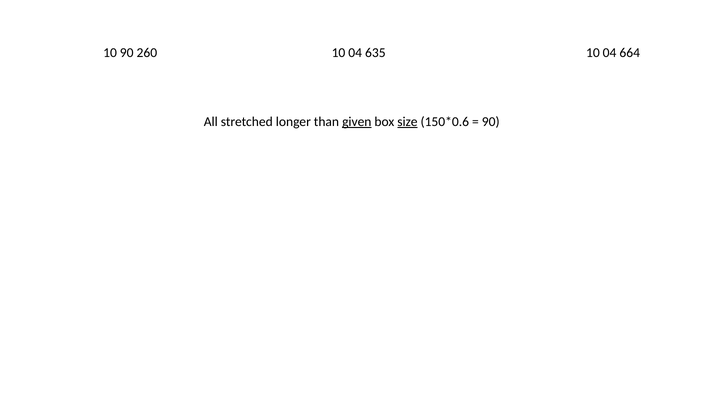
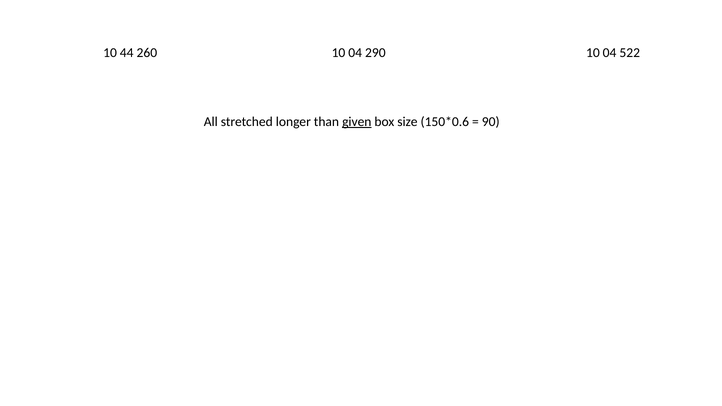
10 90: 90 -> 44
635: 635 -> 290
664: 664 -> 522
size underline: present -> none
